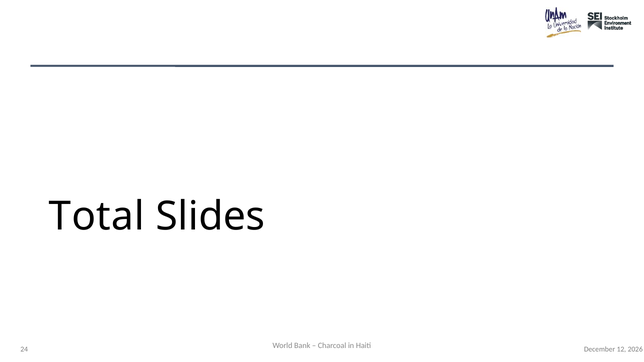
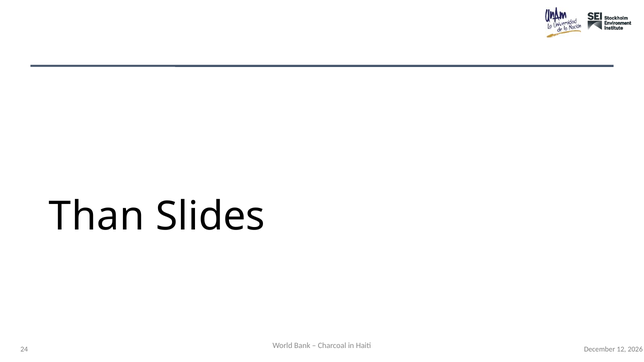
Total: Total -> Than
